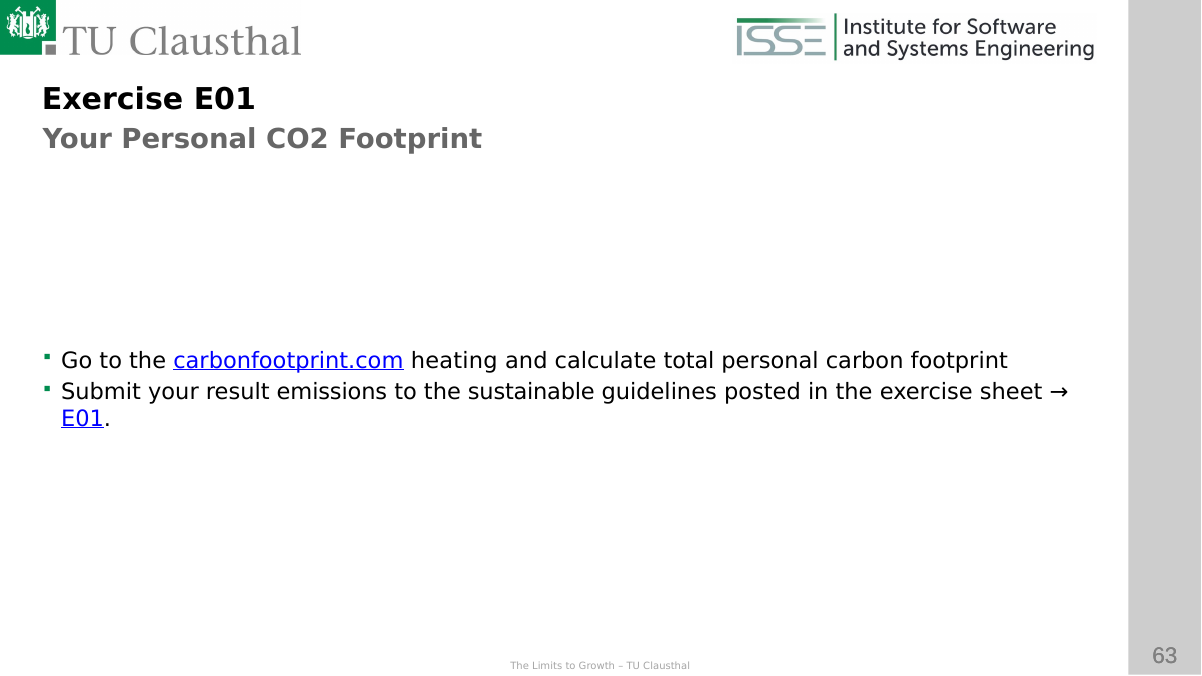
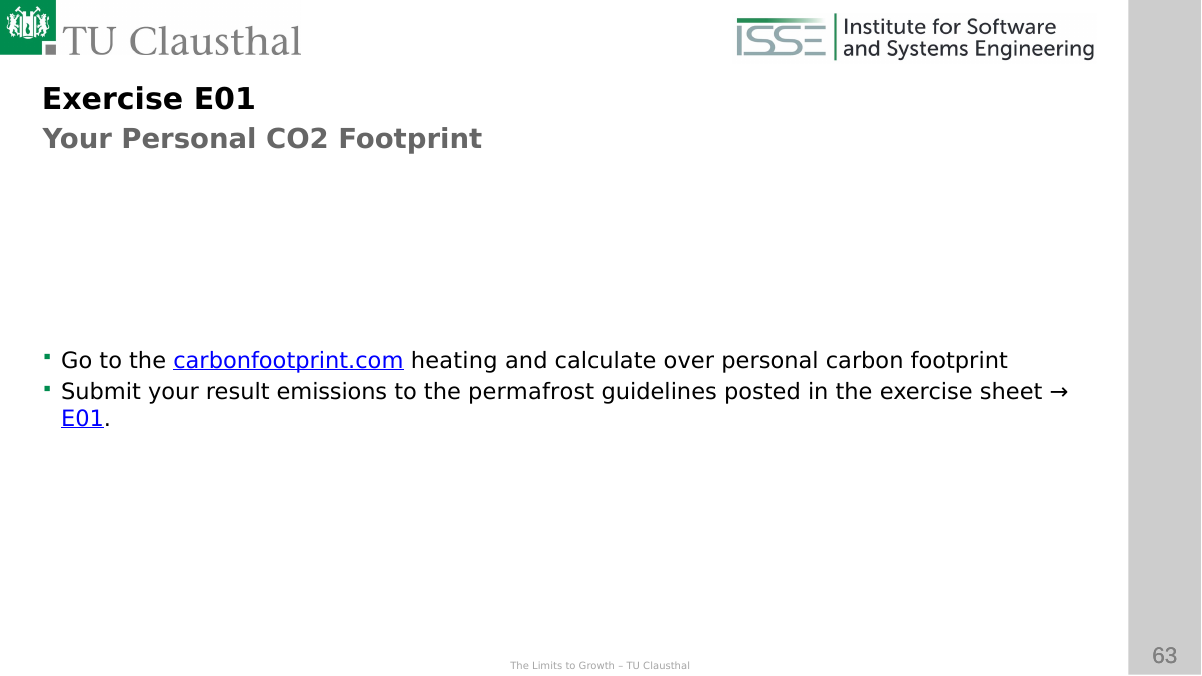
total: total -> over
sustainable: sustainable -> permafrost
